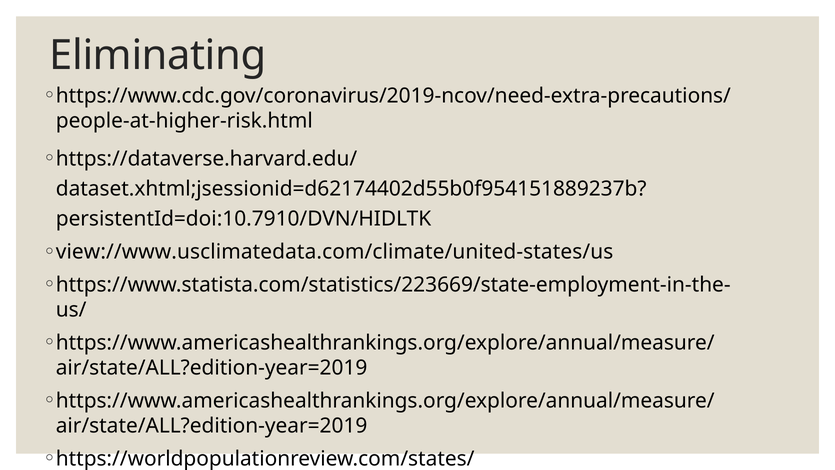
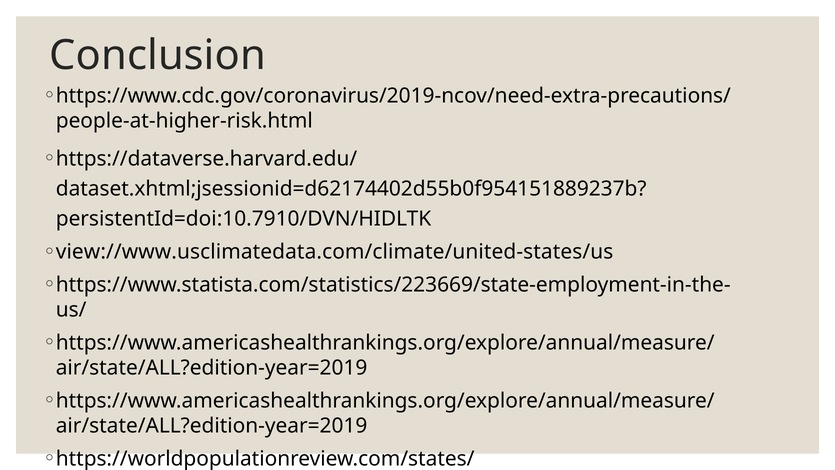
Eliminating: Eliminating -> Conclusion
